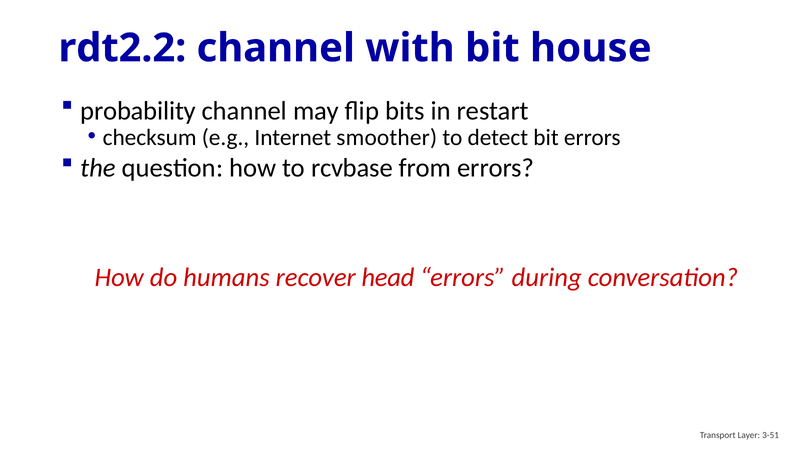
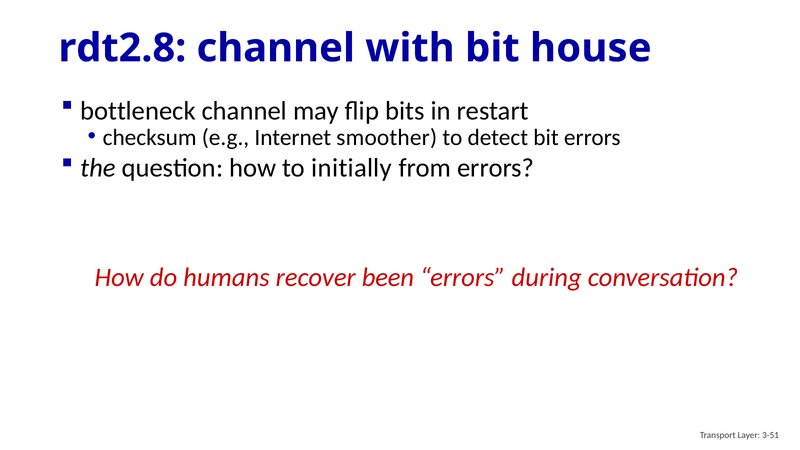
rdt2.2: rdt2.2 -> rdt2.8
probability: probability -> bottleneck
rcvbase: rcvbase -> initially
head: head -> been
